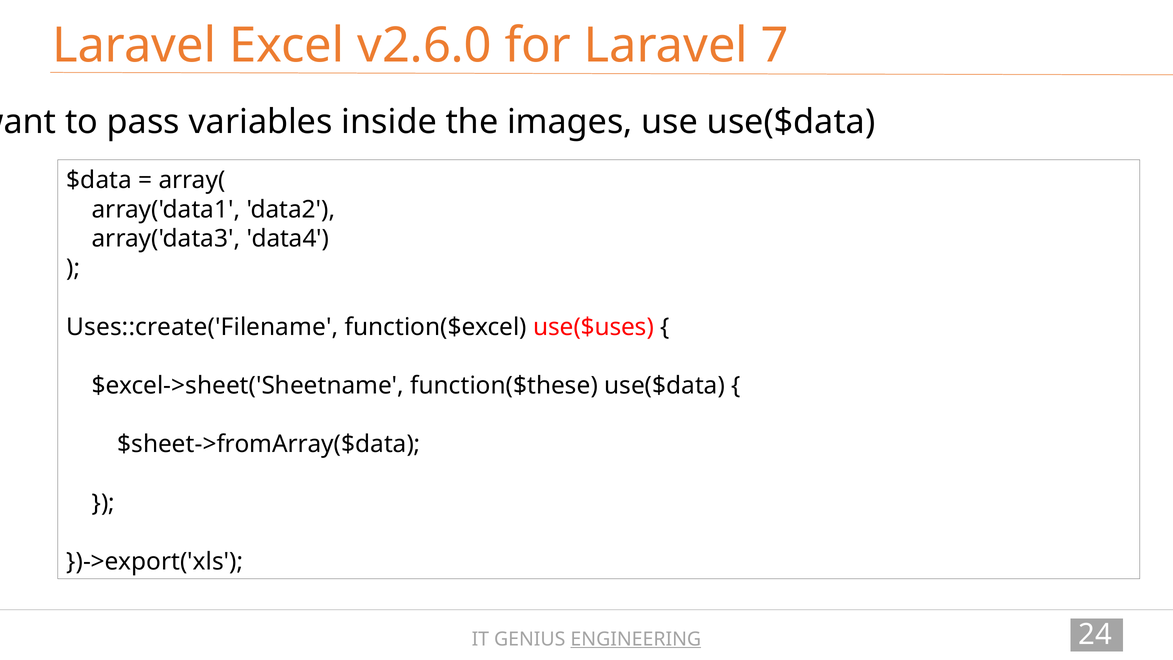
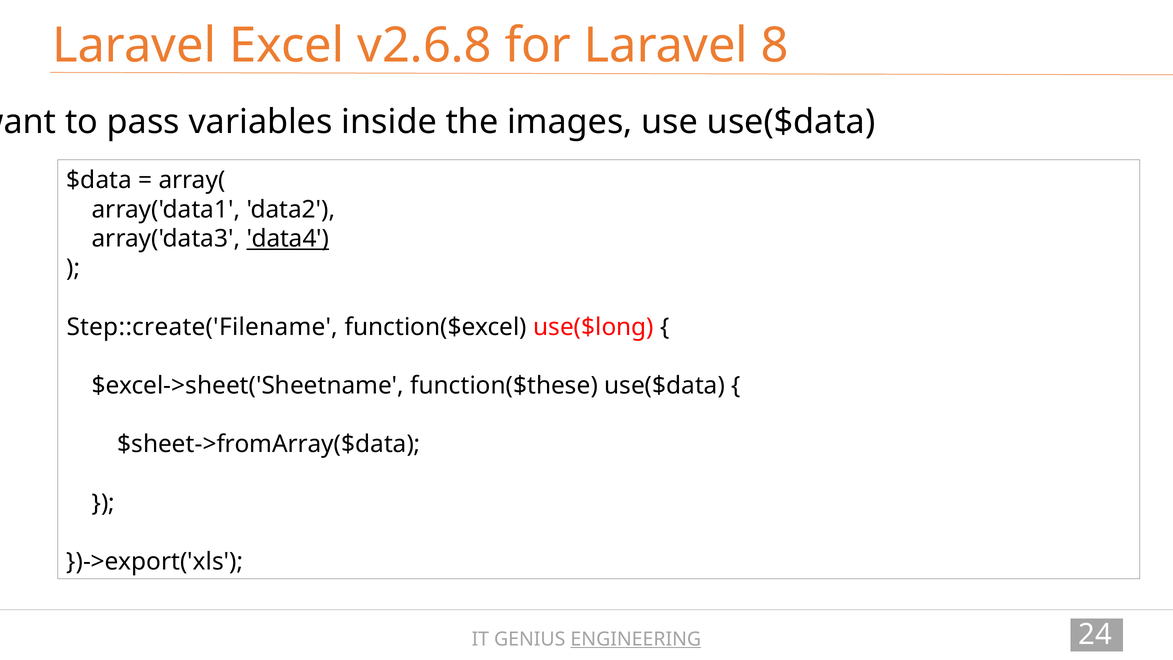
v2.6.0: v2.6.0 -> v2.6.8
7: 7 -> 8
data4 underline: none -> present
Uses::create('Filename: Uses::create('Filename -> Step::create('Filename
use($uses: use($uses -> use($long
